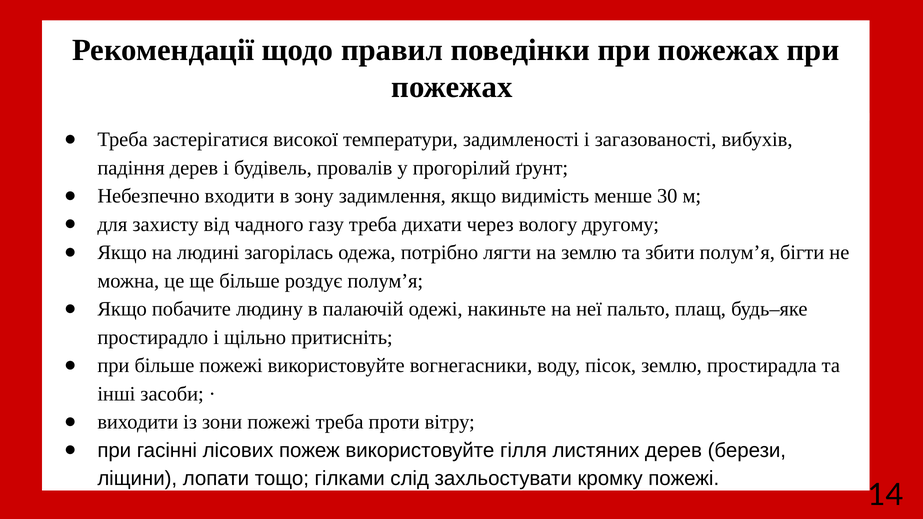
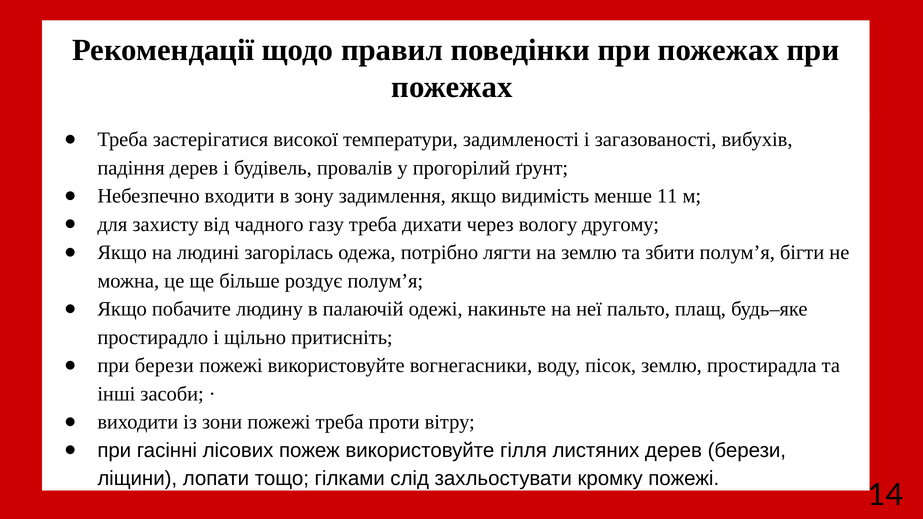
30: 30 -> 11
при більше: більше -> берези
